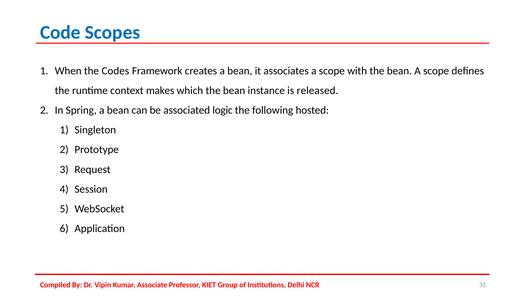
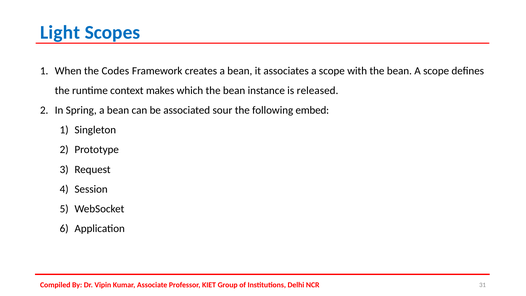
Code: Code -> Light
logic: logic -> sour
hosted: hosted -> embed
